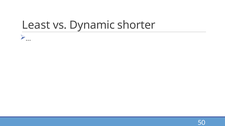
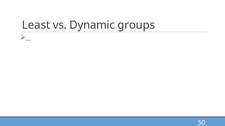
shorter: shorter -> groups
